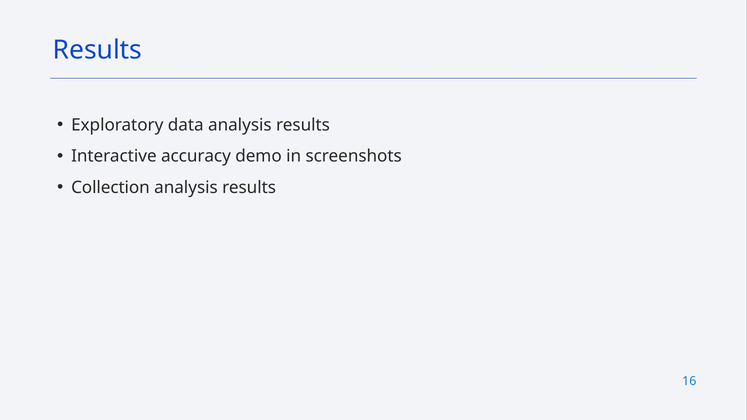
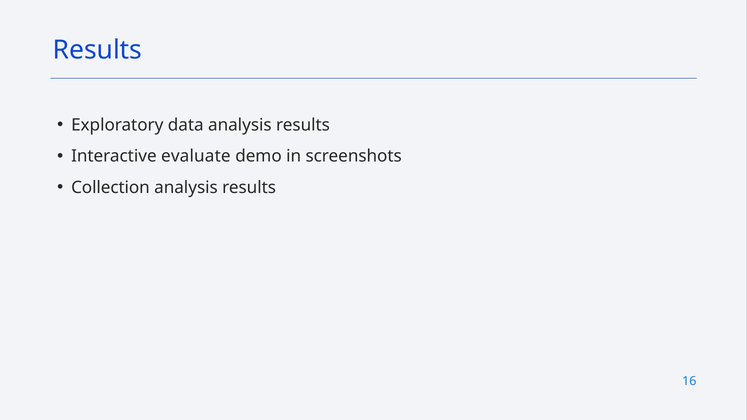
accuracy: accuracy -> evaluate
